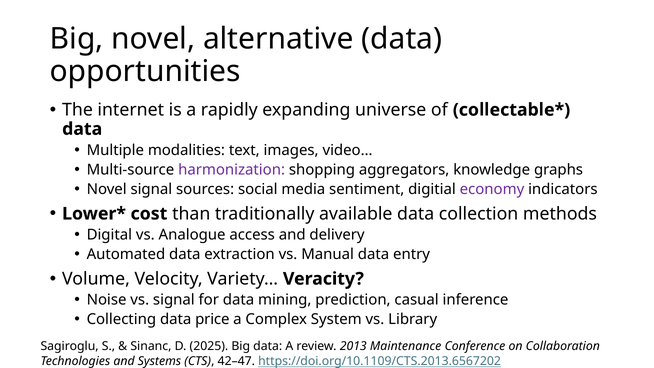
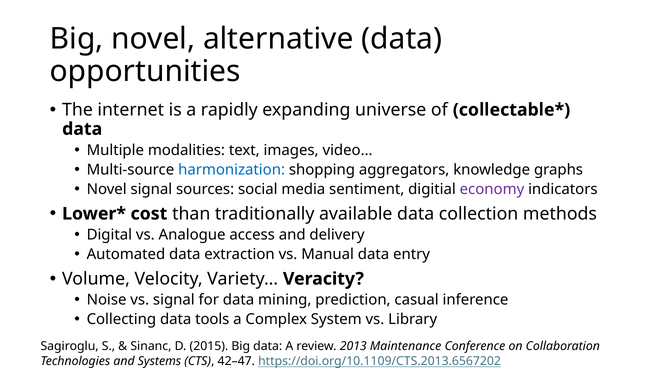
harmonization colour: purple -> blue
price: price -> tools
2025: 2025 -> 2015
